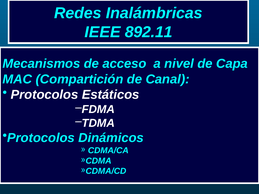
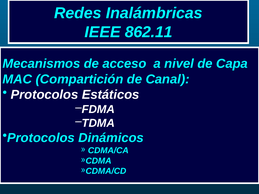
892.11: 892.11 -> 862.11
